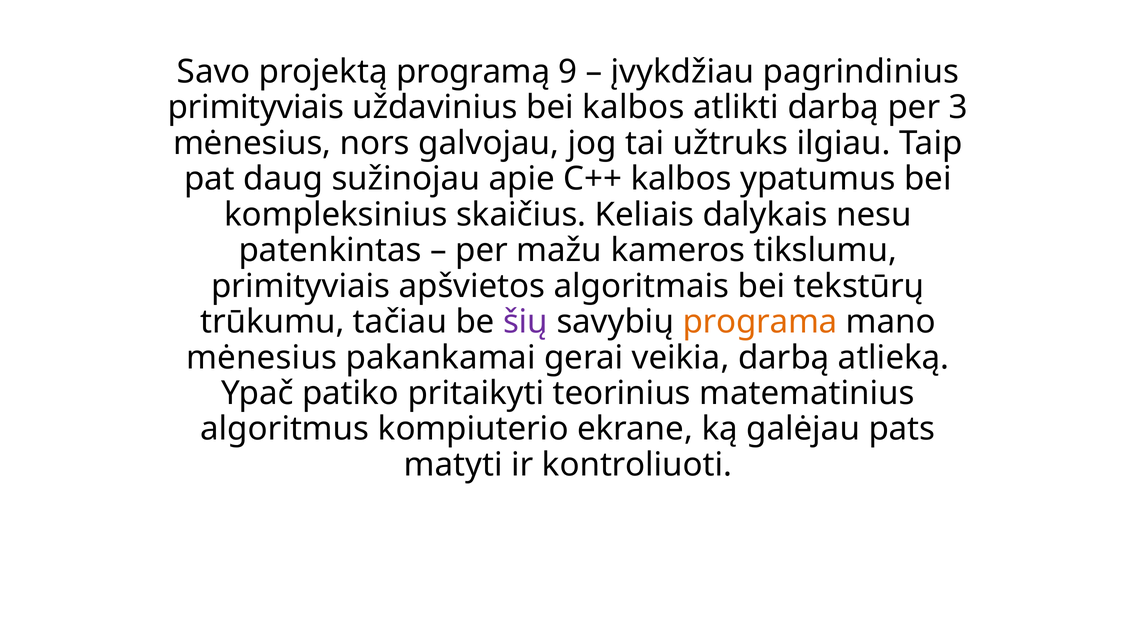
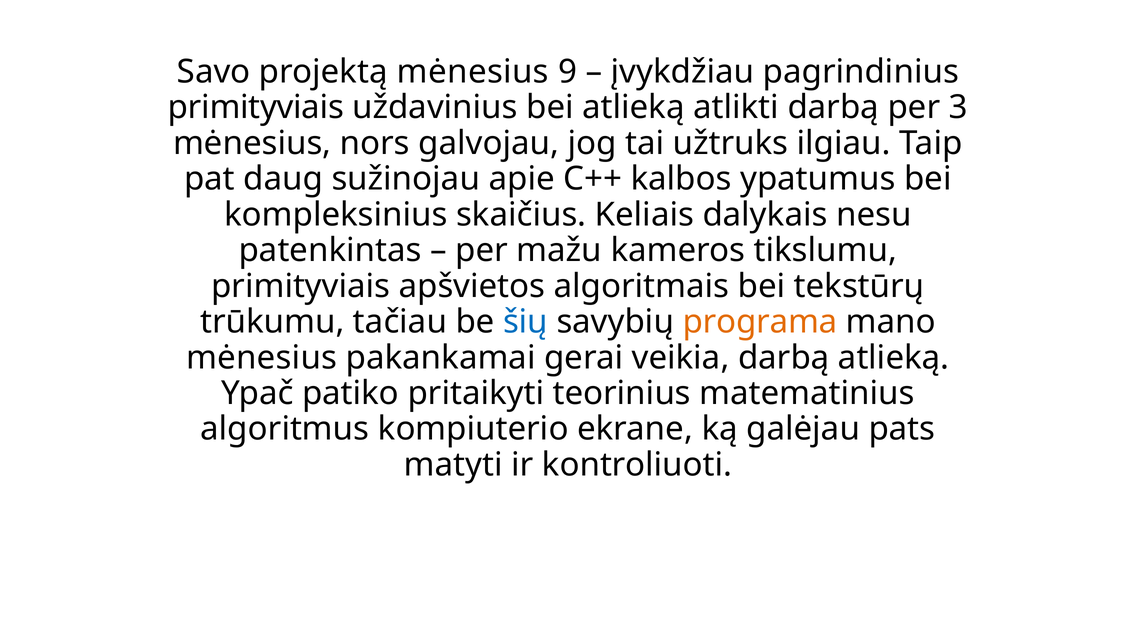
projektą programą: programą -> mėnesius
bei kalbos: kalbos -> atlieką
šių colour: purple -> blue
